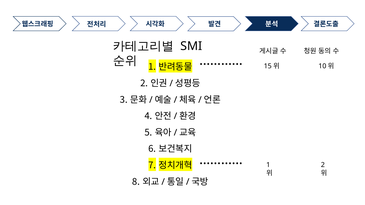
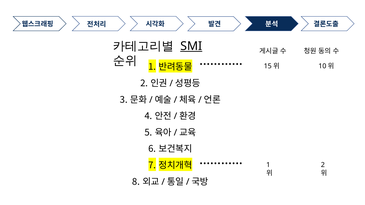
SMI underline: none -> present
